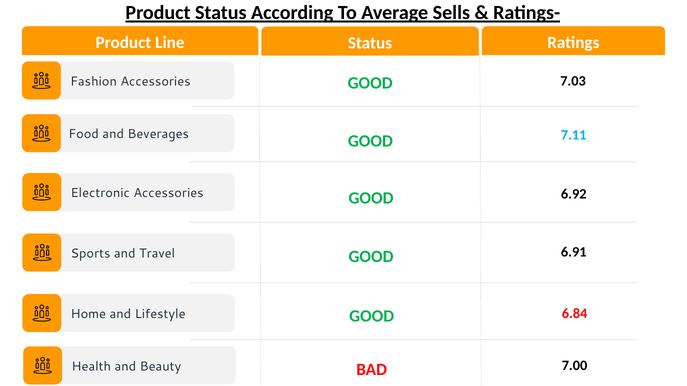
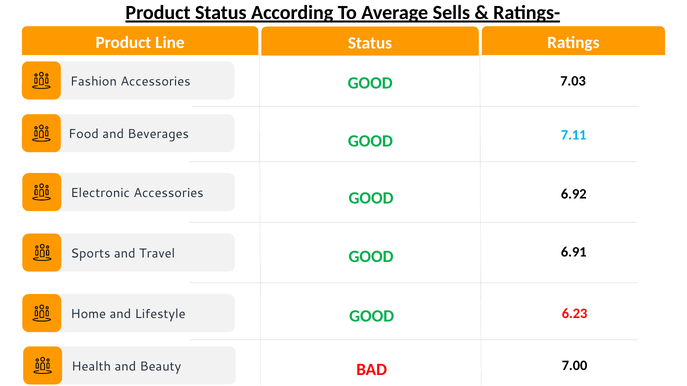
6.84: 6.84 -> 6.23
